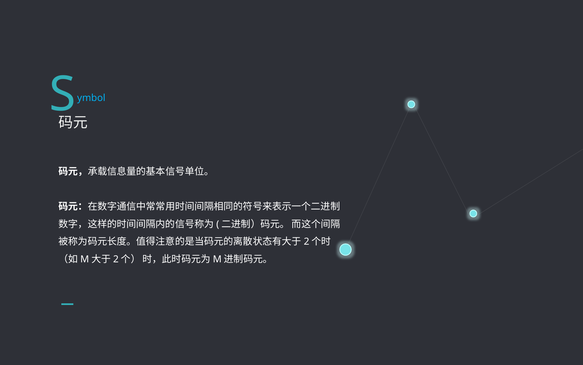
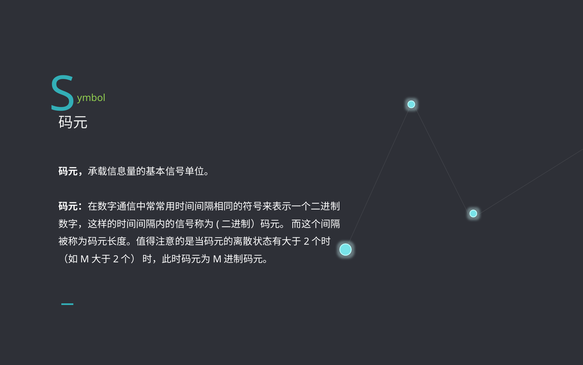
ymbol colour: light blue -> light green
